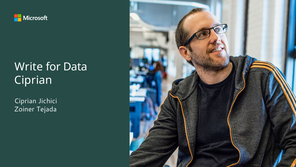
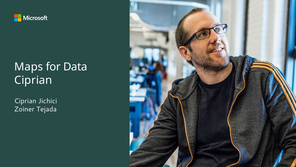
Write: Write -> Maps
